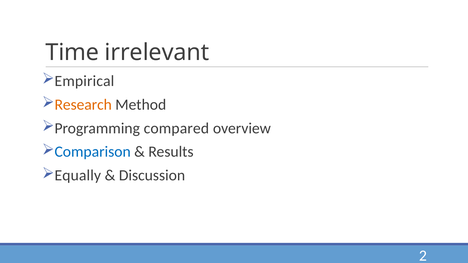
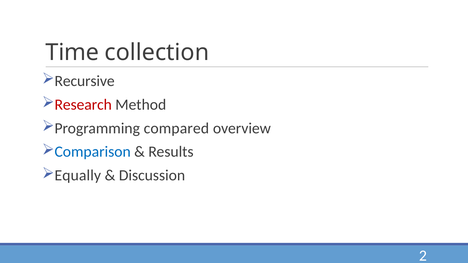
irrelevant: irrelevant -> collection
Empirical: Empirical -> Recursive
Research colour: orange -> red
